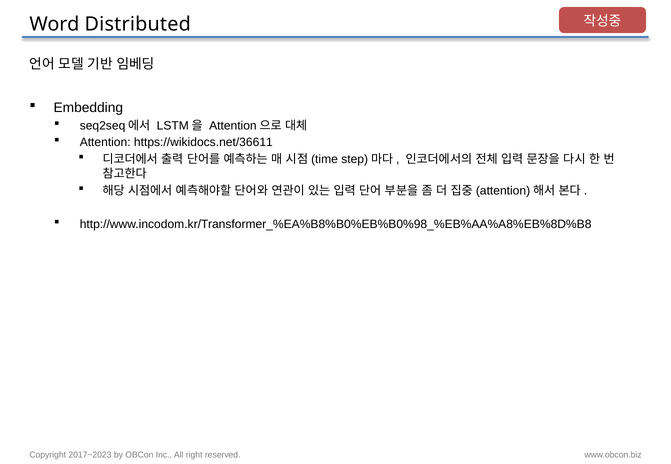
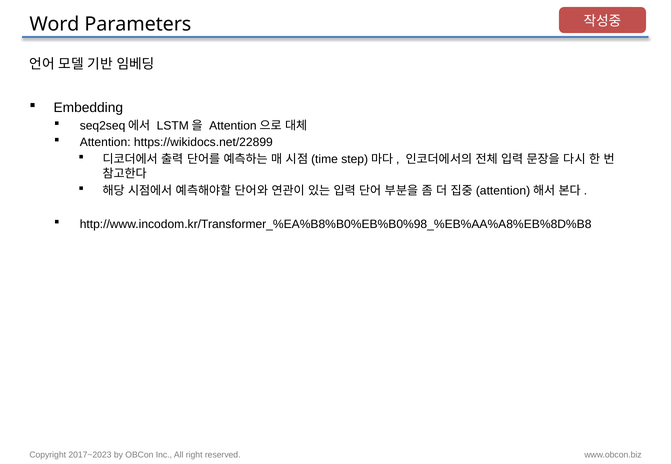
Distributed: Distributed -> Parameters
https://wikidocs.net/36611: https://wikidocs.net/36611 -> https://wikidocs.net/22899
